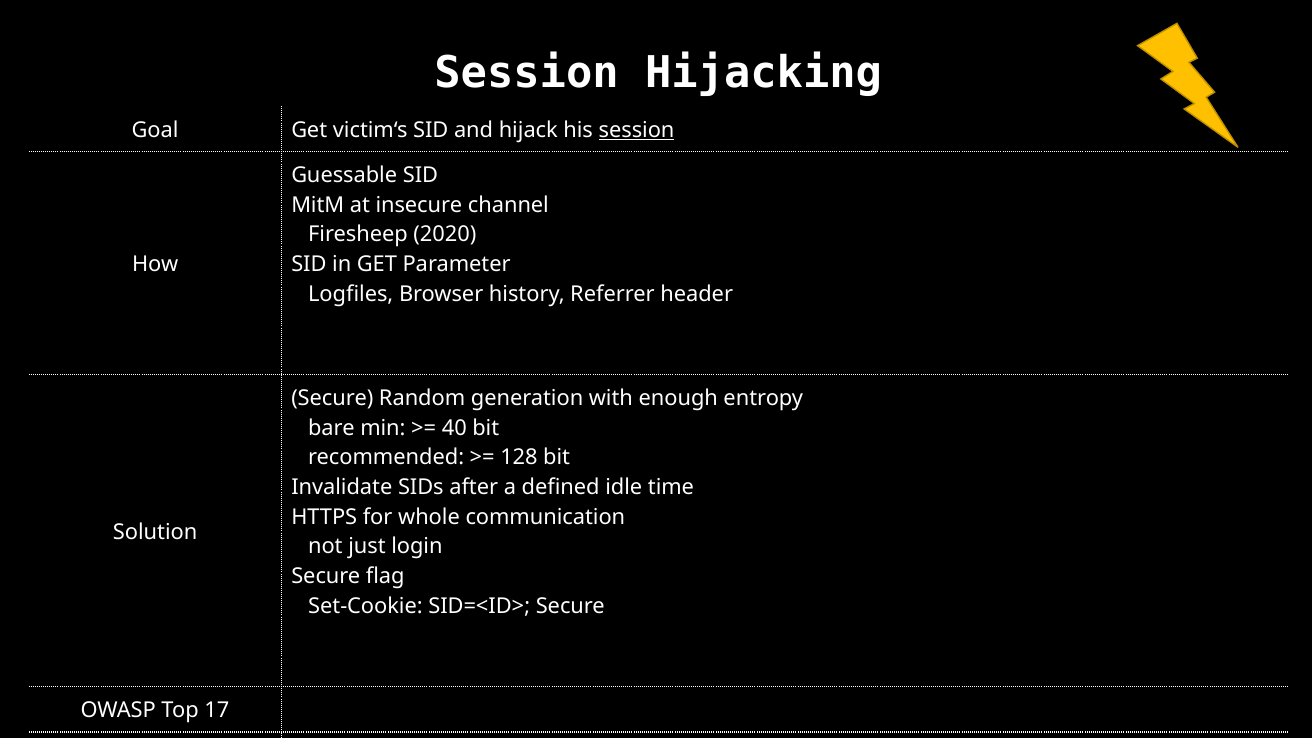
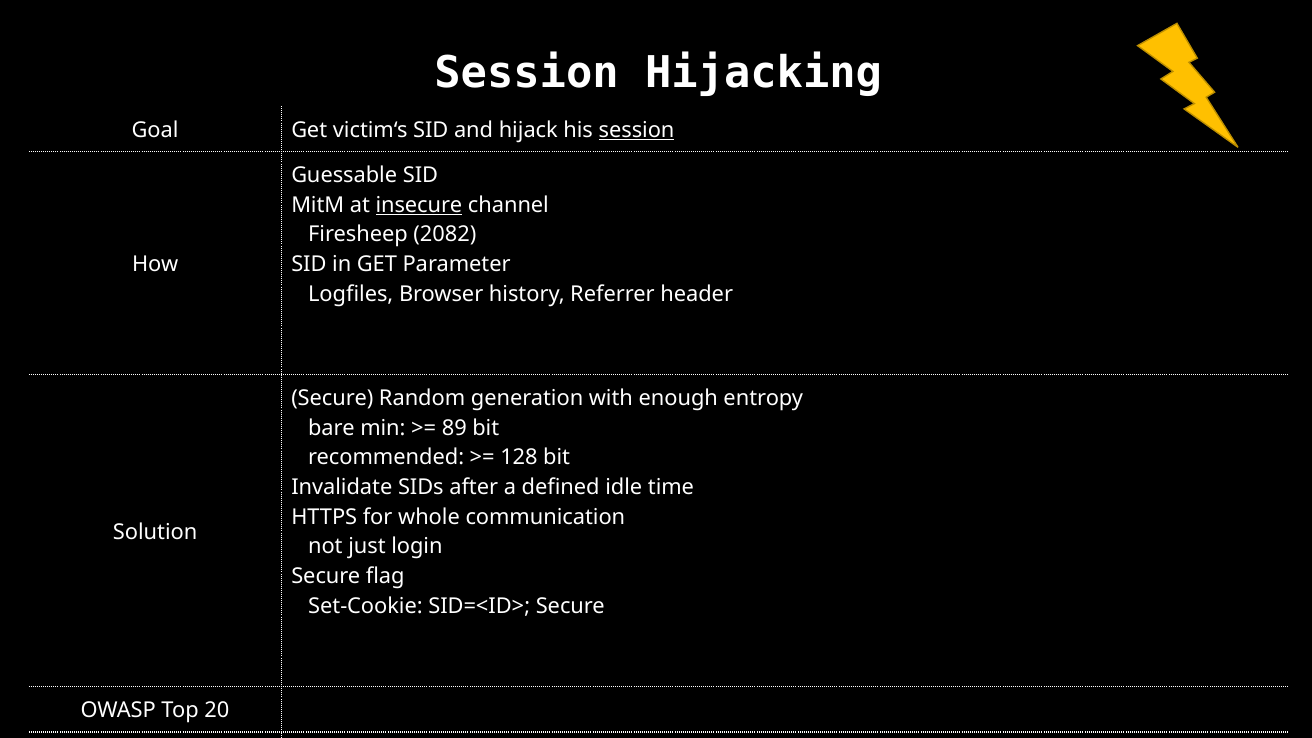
insecure underline: none -> present
2020: 2020 -> 2082
40: 40 -> 89
17: 17 -> 20
